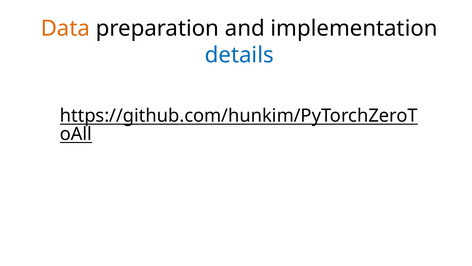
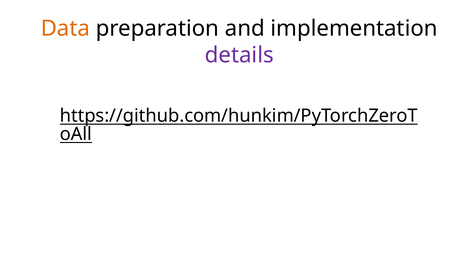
details colour: blue -> purple
